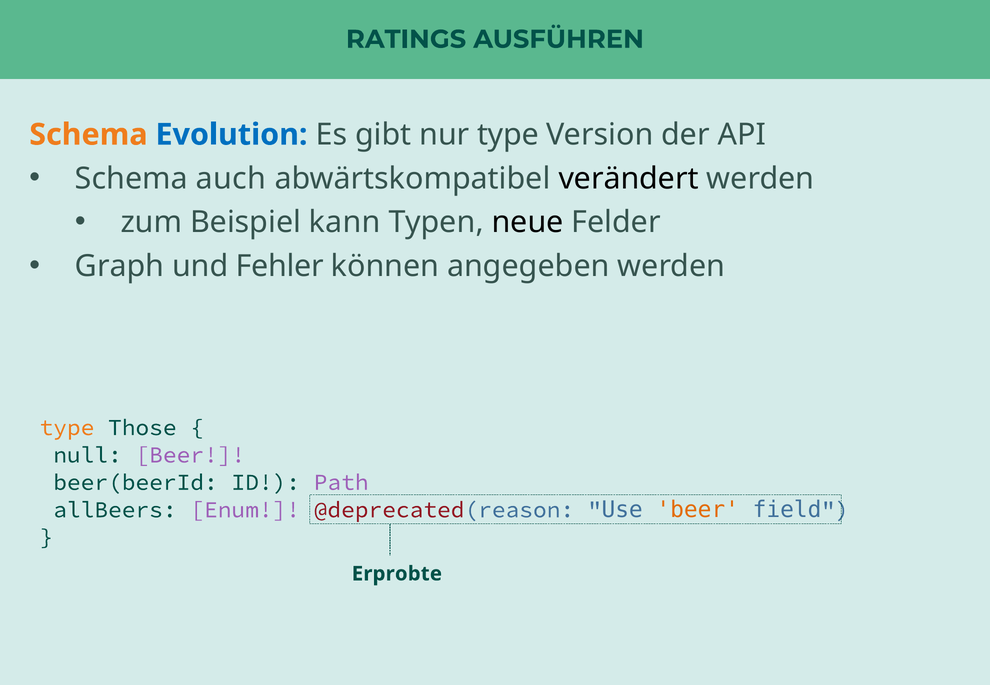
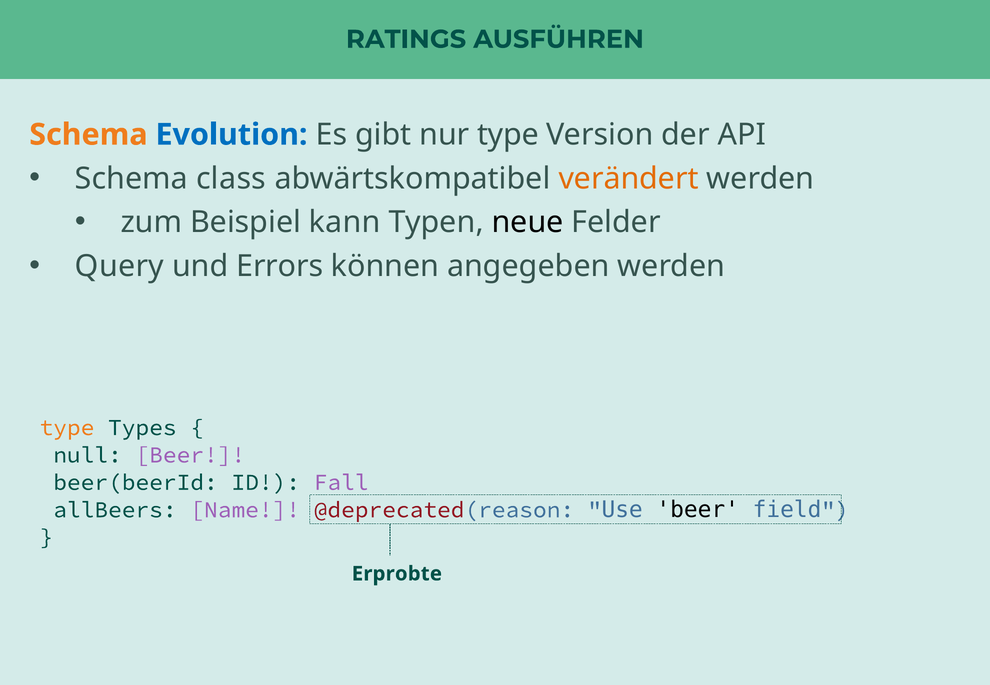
auch: auch -> class
verändert colour: black -> orange
Graph: Graph -> Query
Fehler: Fehler -> Errors
Those: Those -> Types
Path: Path -> Fall
Enum: Enum -> Name
beer at (698, 510) colour: orange -> black
